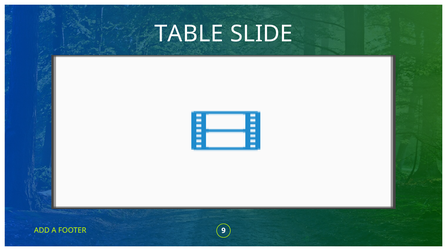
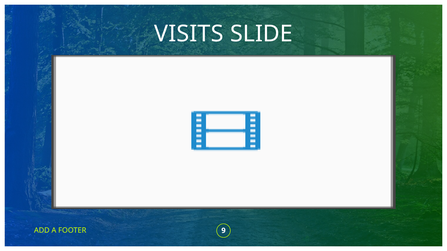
TABLE: TABLE -> VISITS
